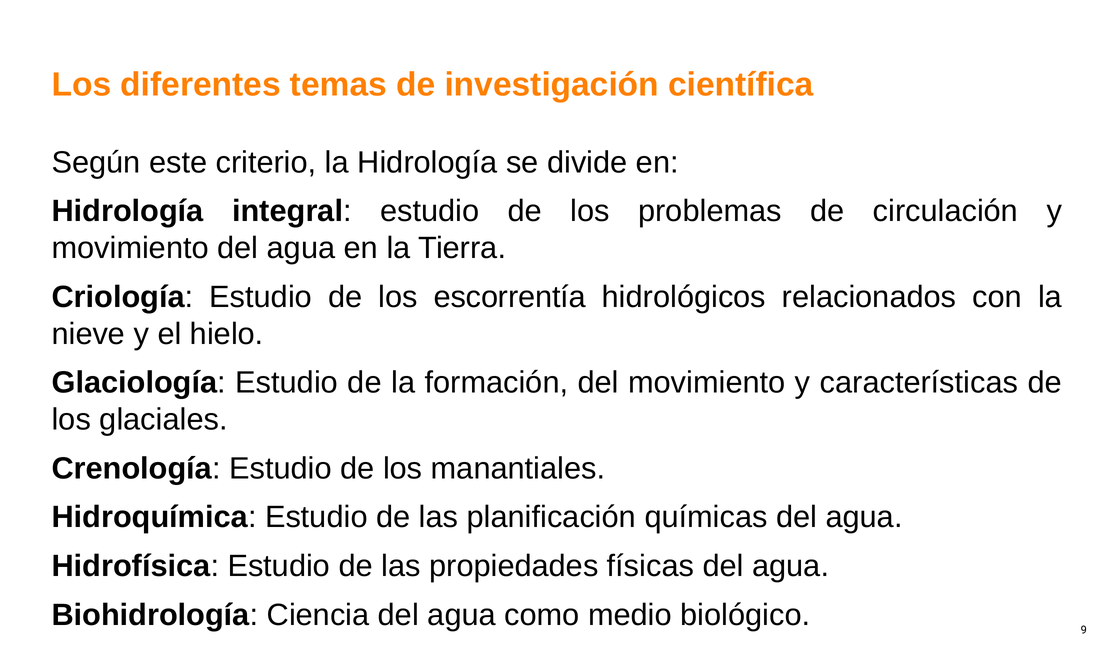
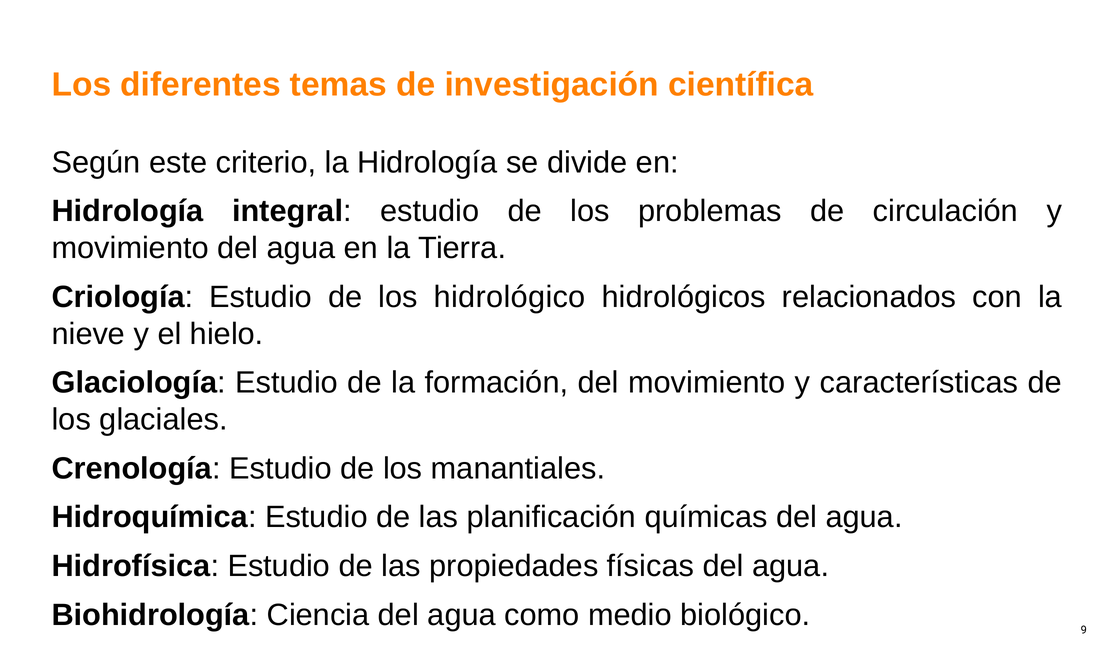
escorrentía: escorrentía -> hidrológico
